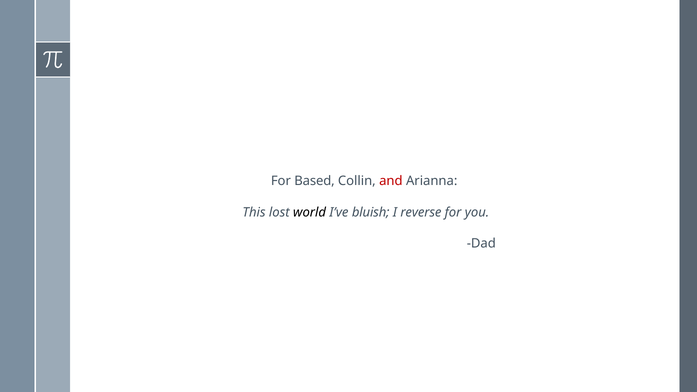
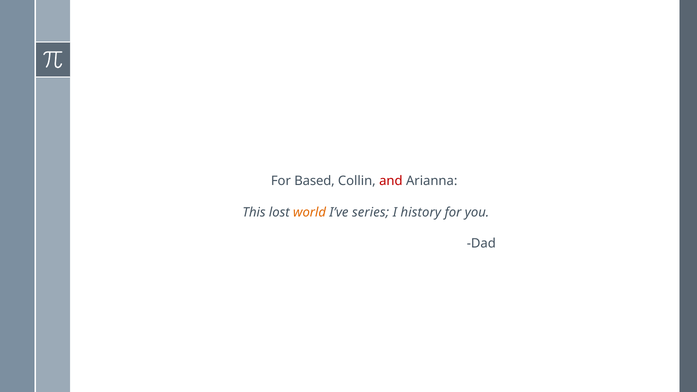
world colour: black -> orange
bluish: bluish -> series
reverse: reverse -> history
